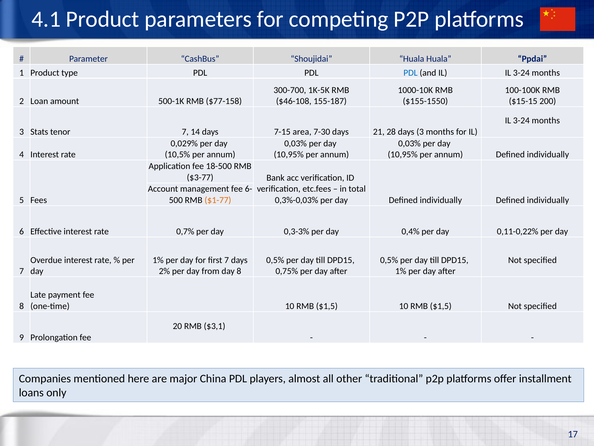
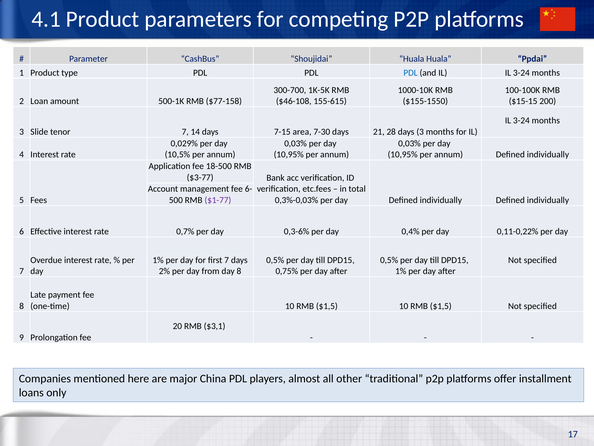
155-187: 155-187 -> 155-615
Stats: Stats -> Slide
$1-77 colour: orange -> purple
0,3-3%: 0,3-3% -> 0,3-6%
